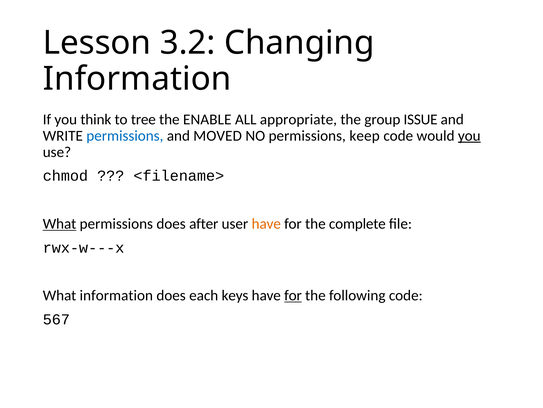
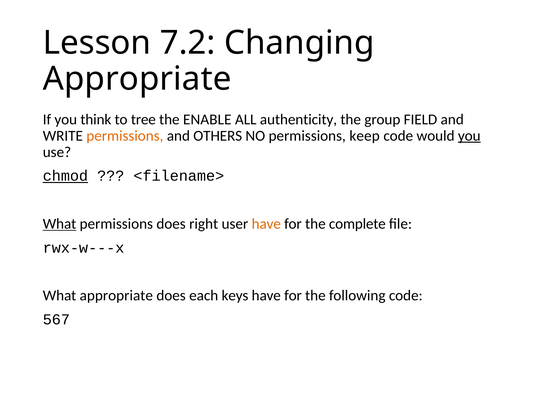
3.2: 3.2 -> 7.2
Information at (137, 79): Information -> Appropriate
appropriate: appropriate -> authenticity
ISSUE: ISSUE -> FIELD
permissions at (125, 136) colour: blue -> orange
MOVED: MOVED -> OTHERS
chmod underline: none -> present
after: after -> right
What information: information -> appropriate
for at (293, 295) underline: present -> none
